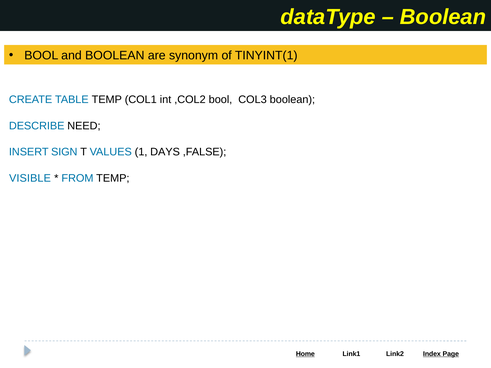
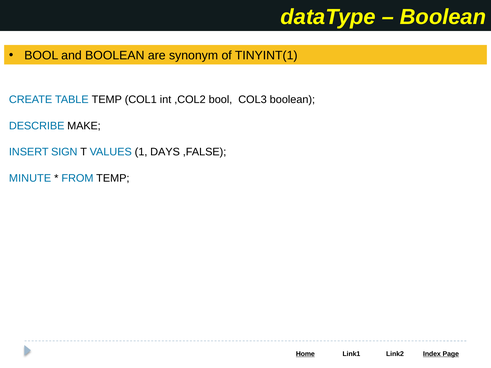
NEED: NEED -> MAKE
VISIBLE: VISIBLE -> MINUTE
